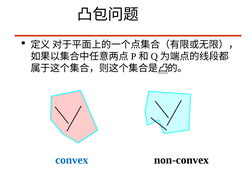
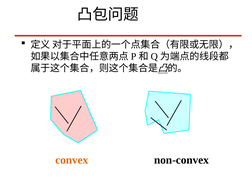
convex colour: blue -> orange
